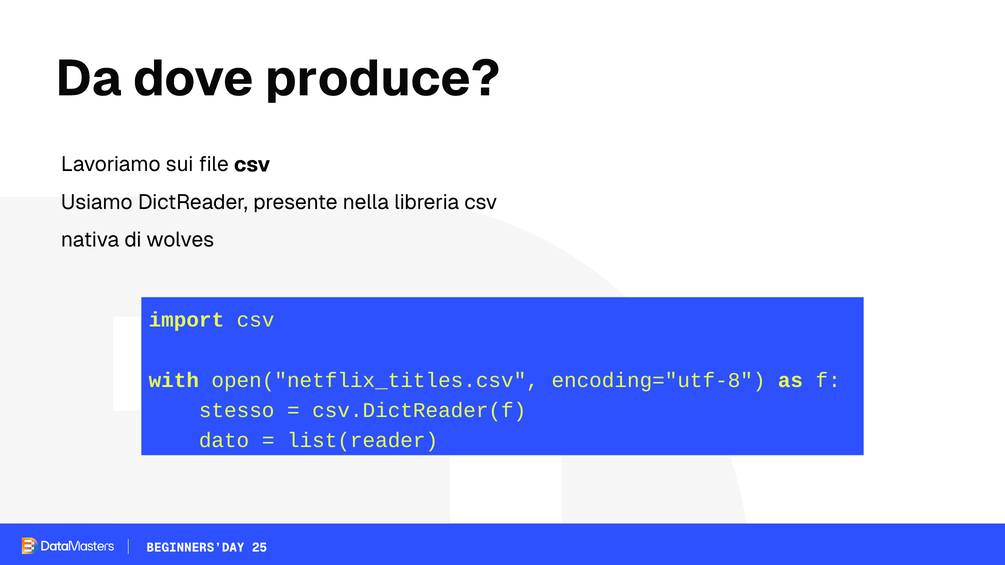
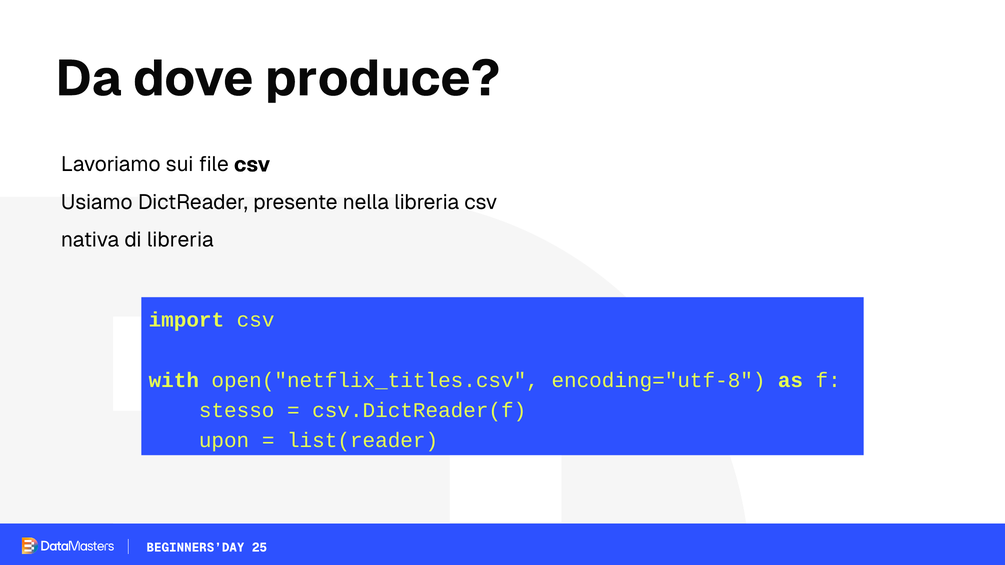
di wolves: wolves -> libreria
dato: dato -> upon
